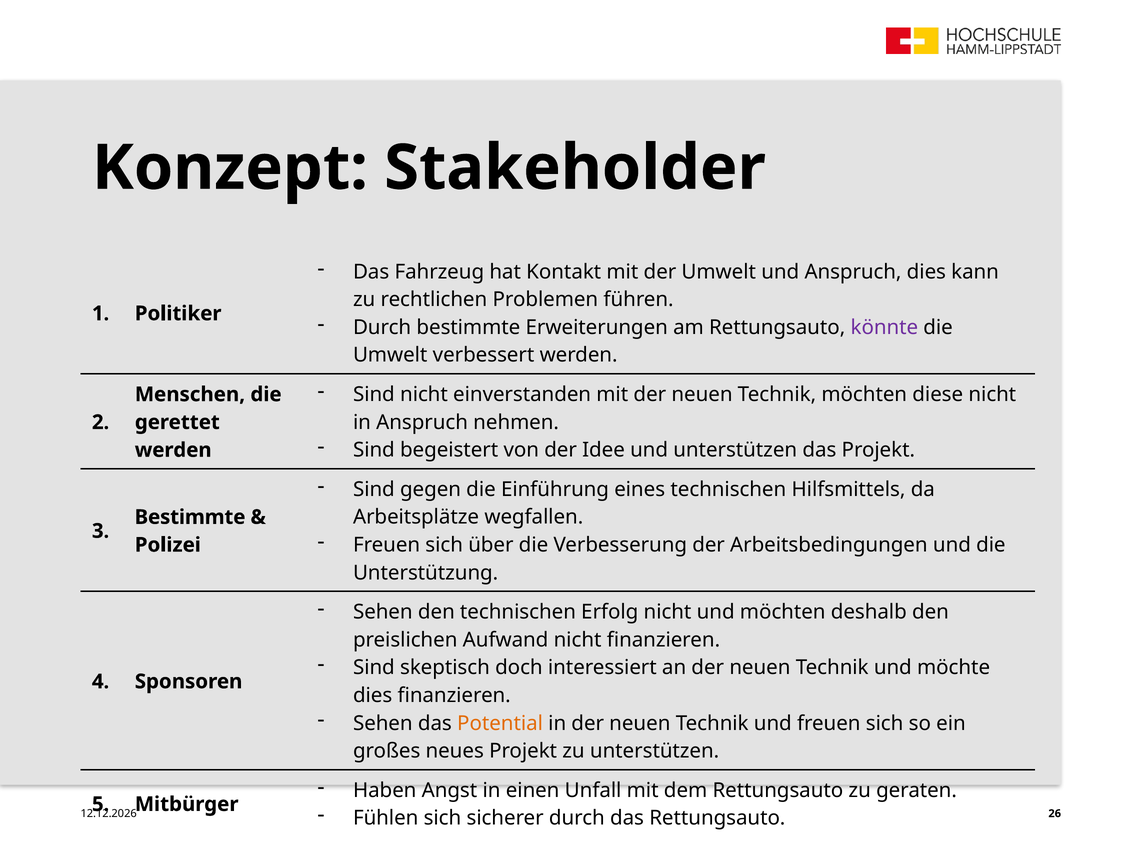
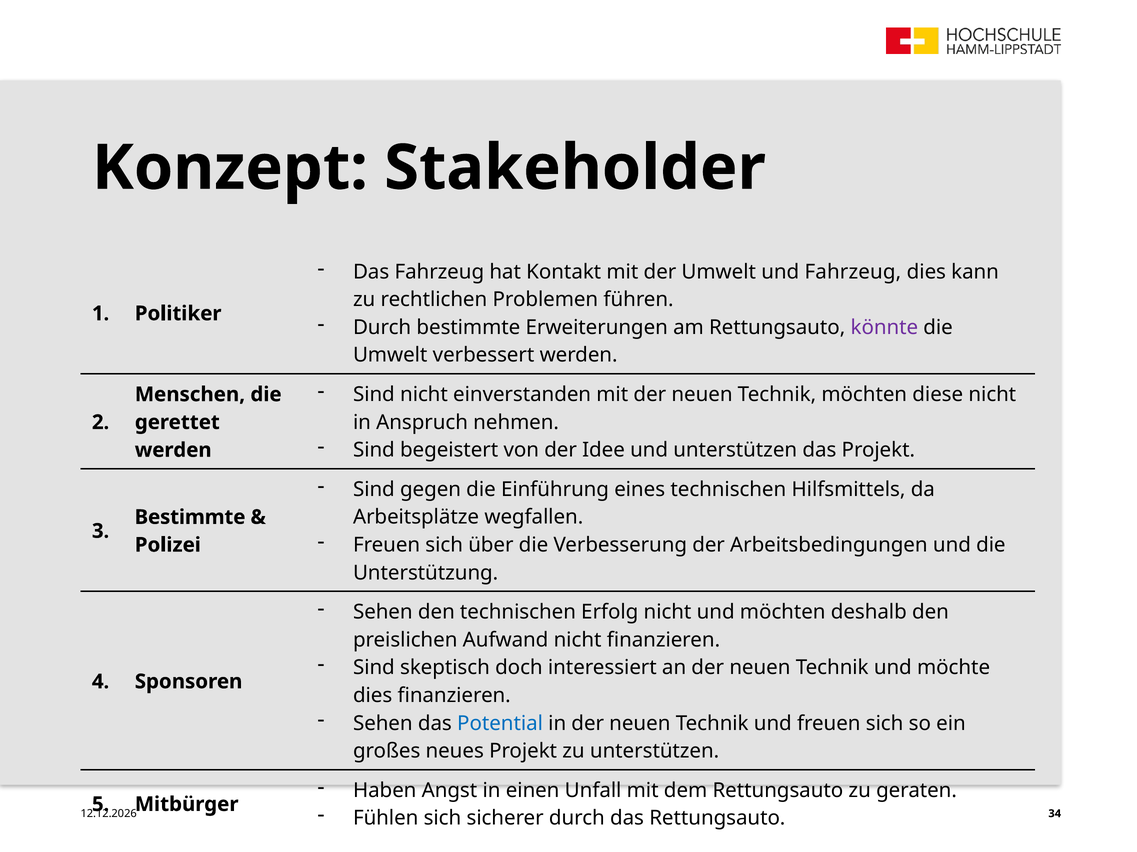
und Anspruch: Anspruch -> Fahrzeug
Potential colour: orange -> blue
26: 26 -> 34
